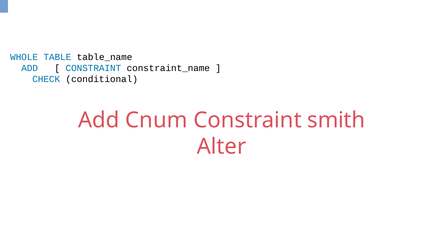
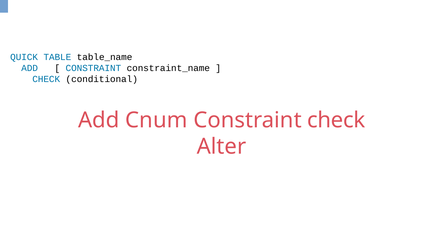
WHOLE: WHOLE -> QUICK
Constraint smith: smith -> check
